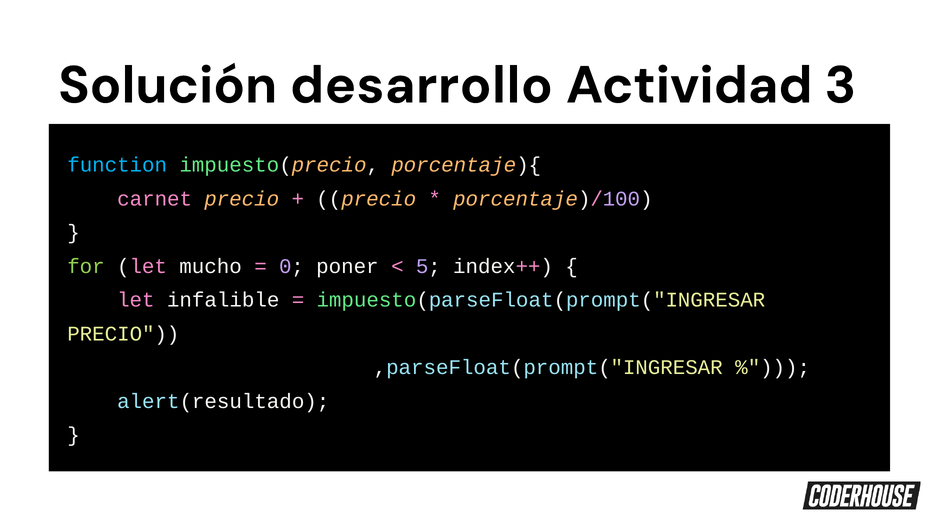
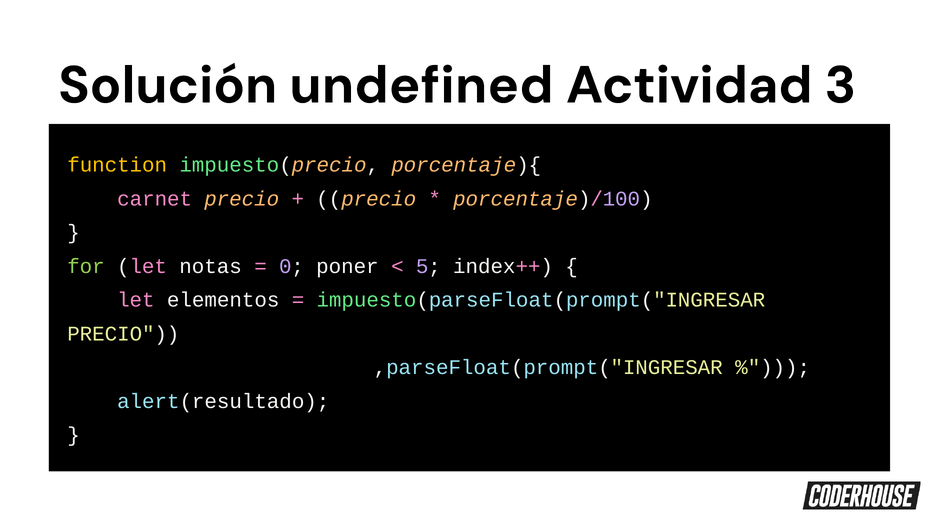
desarrollo: desarrollo -> undefined
function colour: light blue -> yellow
mucho: mucho -> notas
infalible: infalible -> elementos
